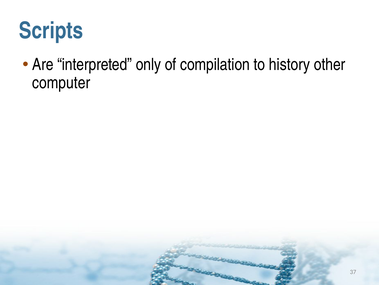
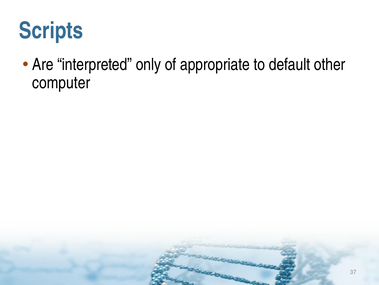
compilation: compilation -> appropriate
history: history -> default
